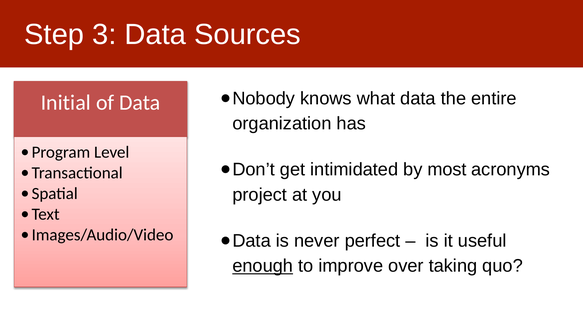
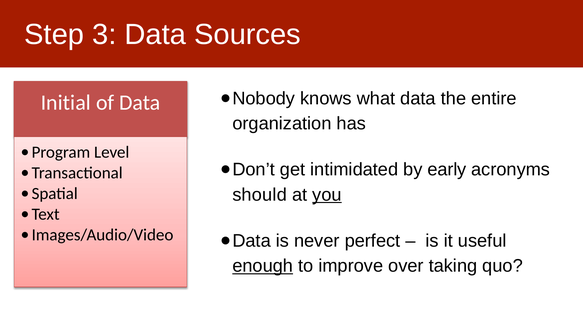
most: most -> early
project: project -> should
you underline: none -> present
